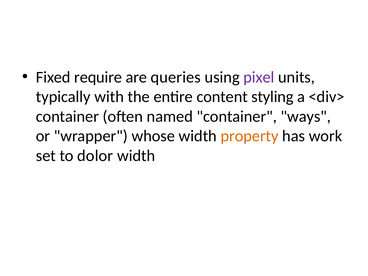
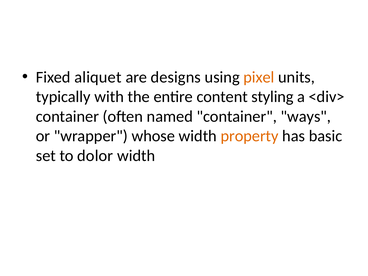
require: require -> aliquet
queries: queries -> designs
pixel colour: purple -> orange
work: work -> basic
